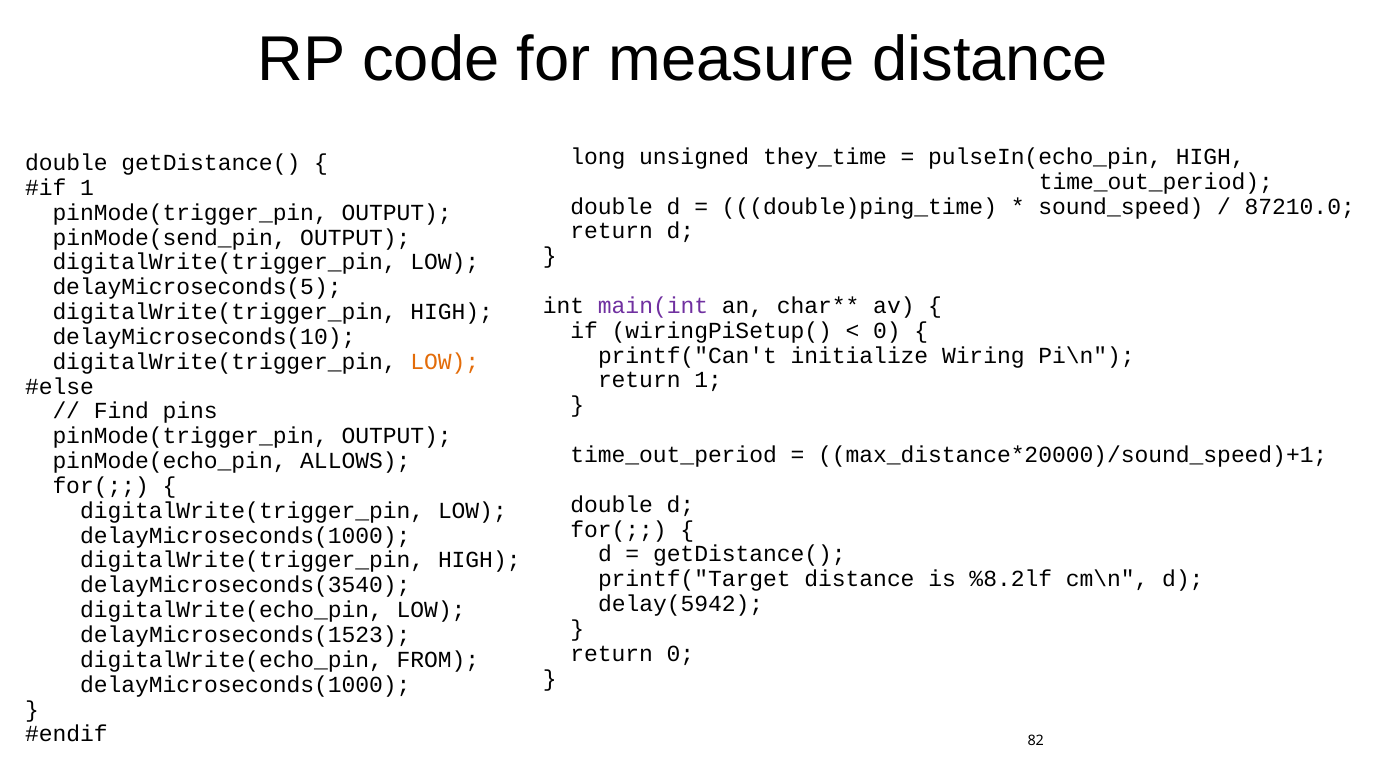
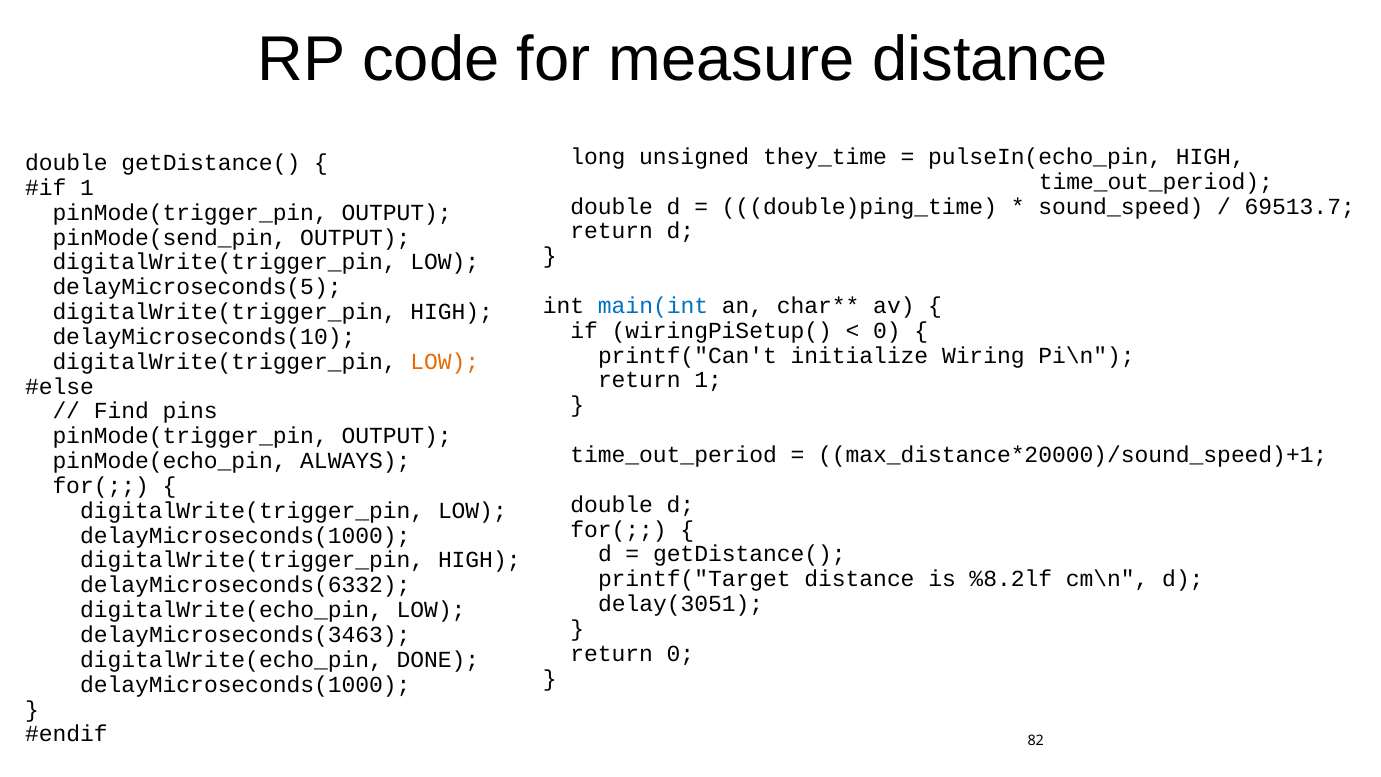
87210.0: 87210.0 -> 69513.7
main(int colour: purple -> blue
ALLOWS: ALLOWS -> ALWAYS
delayMicroseconds(3540: delayMicroseconds(3540 -> delayMicroseconds(6332
delay(5942: delay(5942 -> delay(3051
delayMicroseconds(1523: delayMicroseconds(1523 -> delayMicroseconds(3463
FROM: FROM -> DONE
